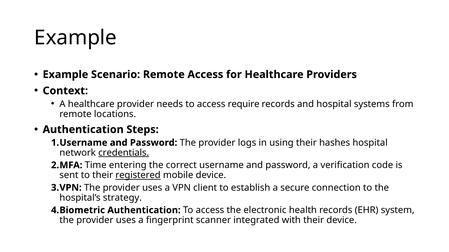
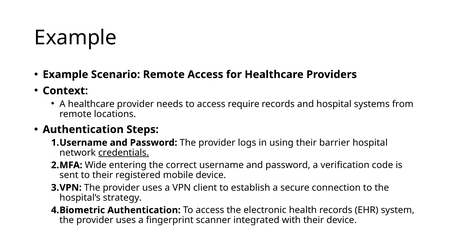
hashes: hashes -> barrier
Time: Time -> Wide
registered underline: present -> none
